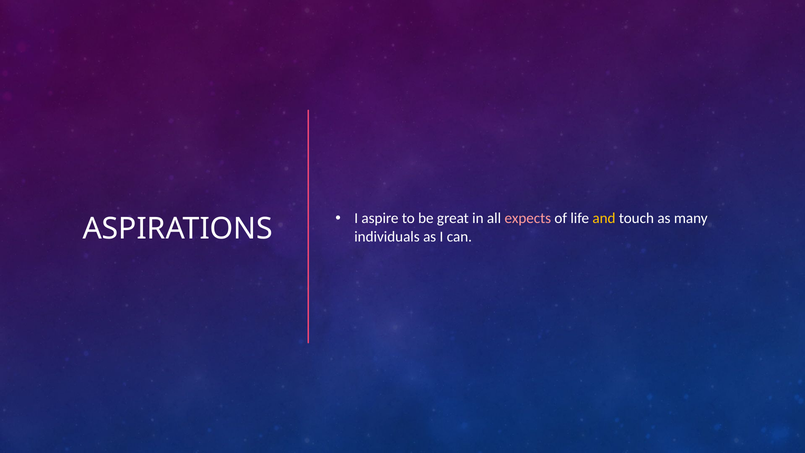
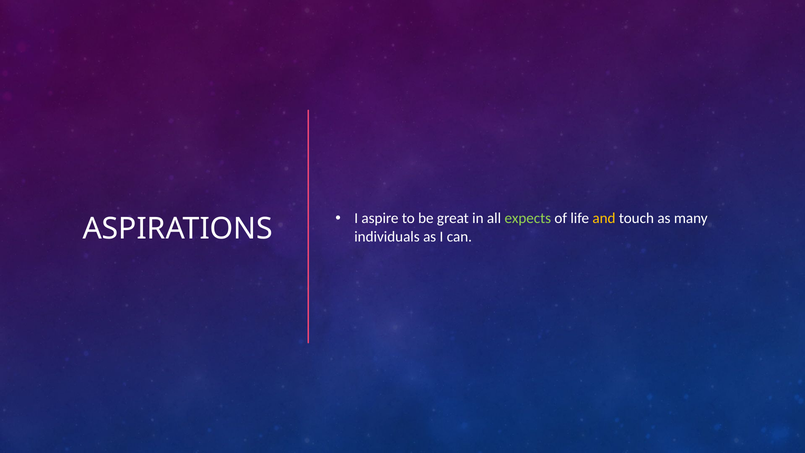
expects colour: pink -> light green
